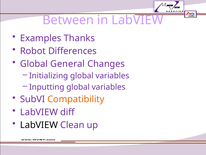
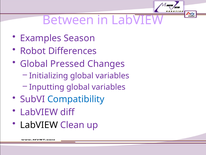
Thanks: Thanks -> Season
General: General -> Pressed
Compatibility colour: orange -> blue
